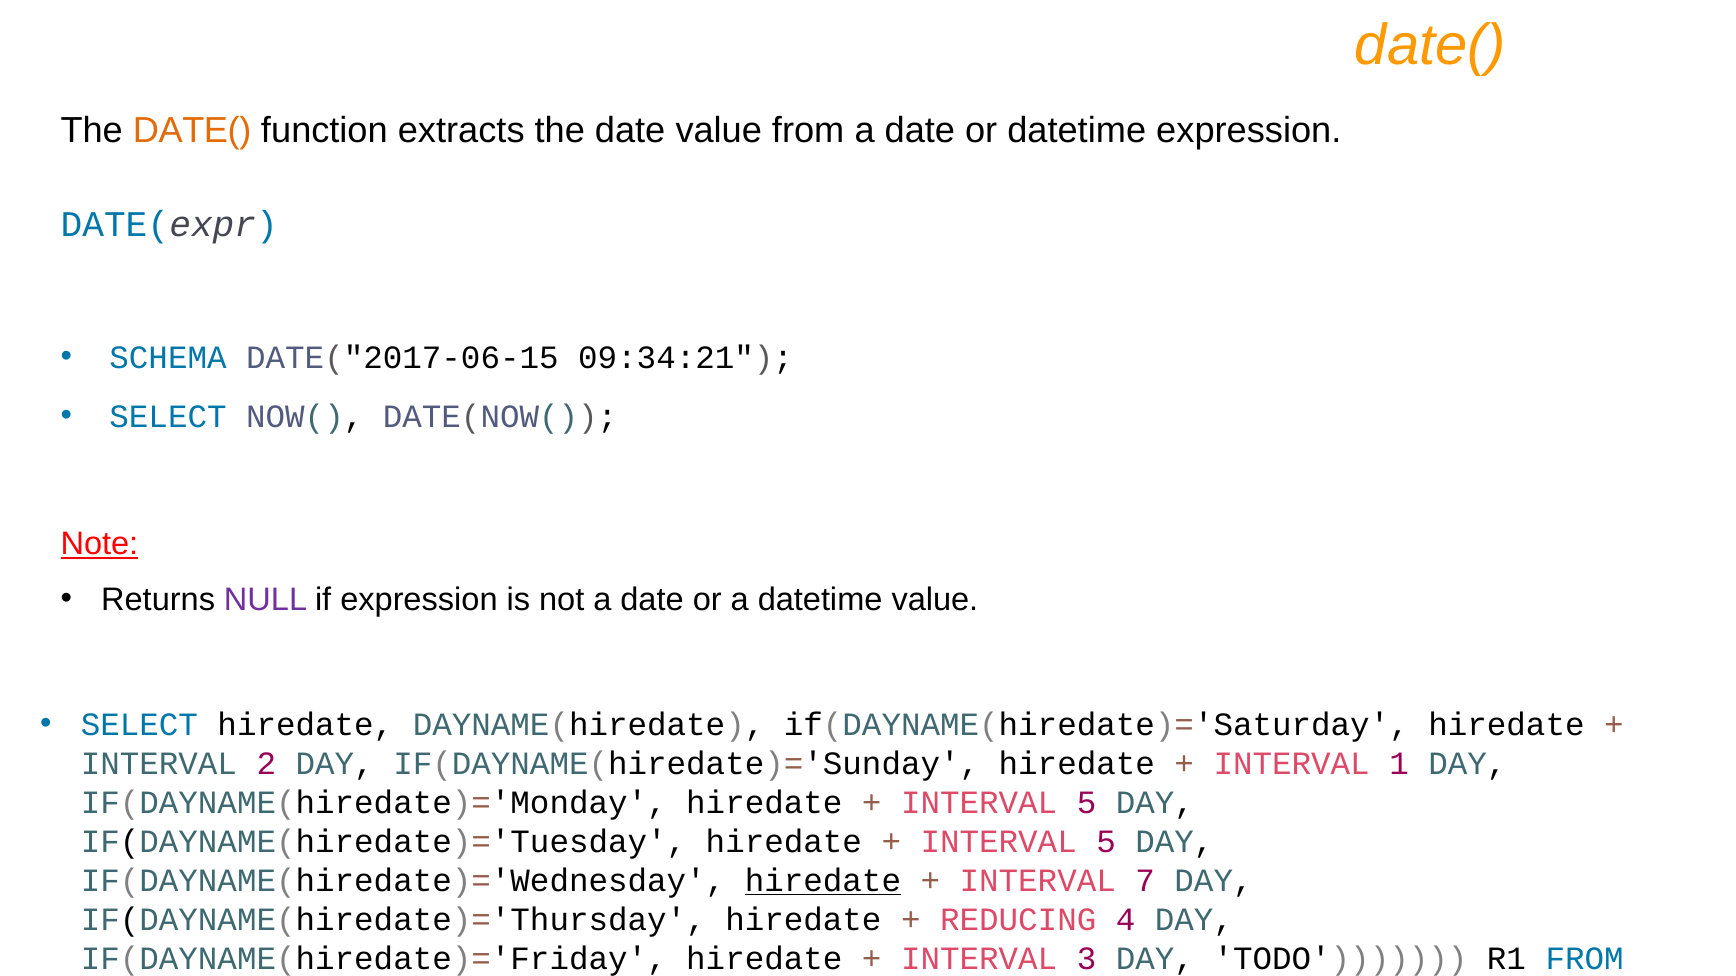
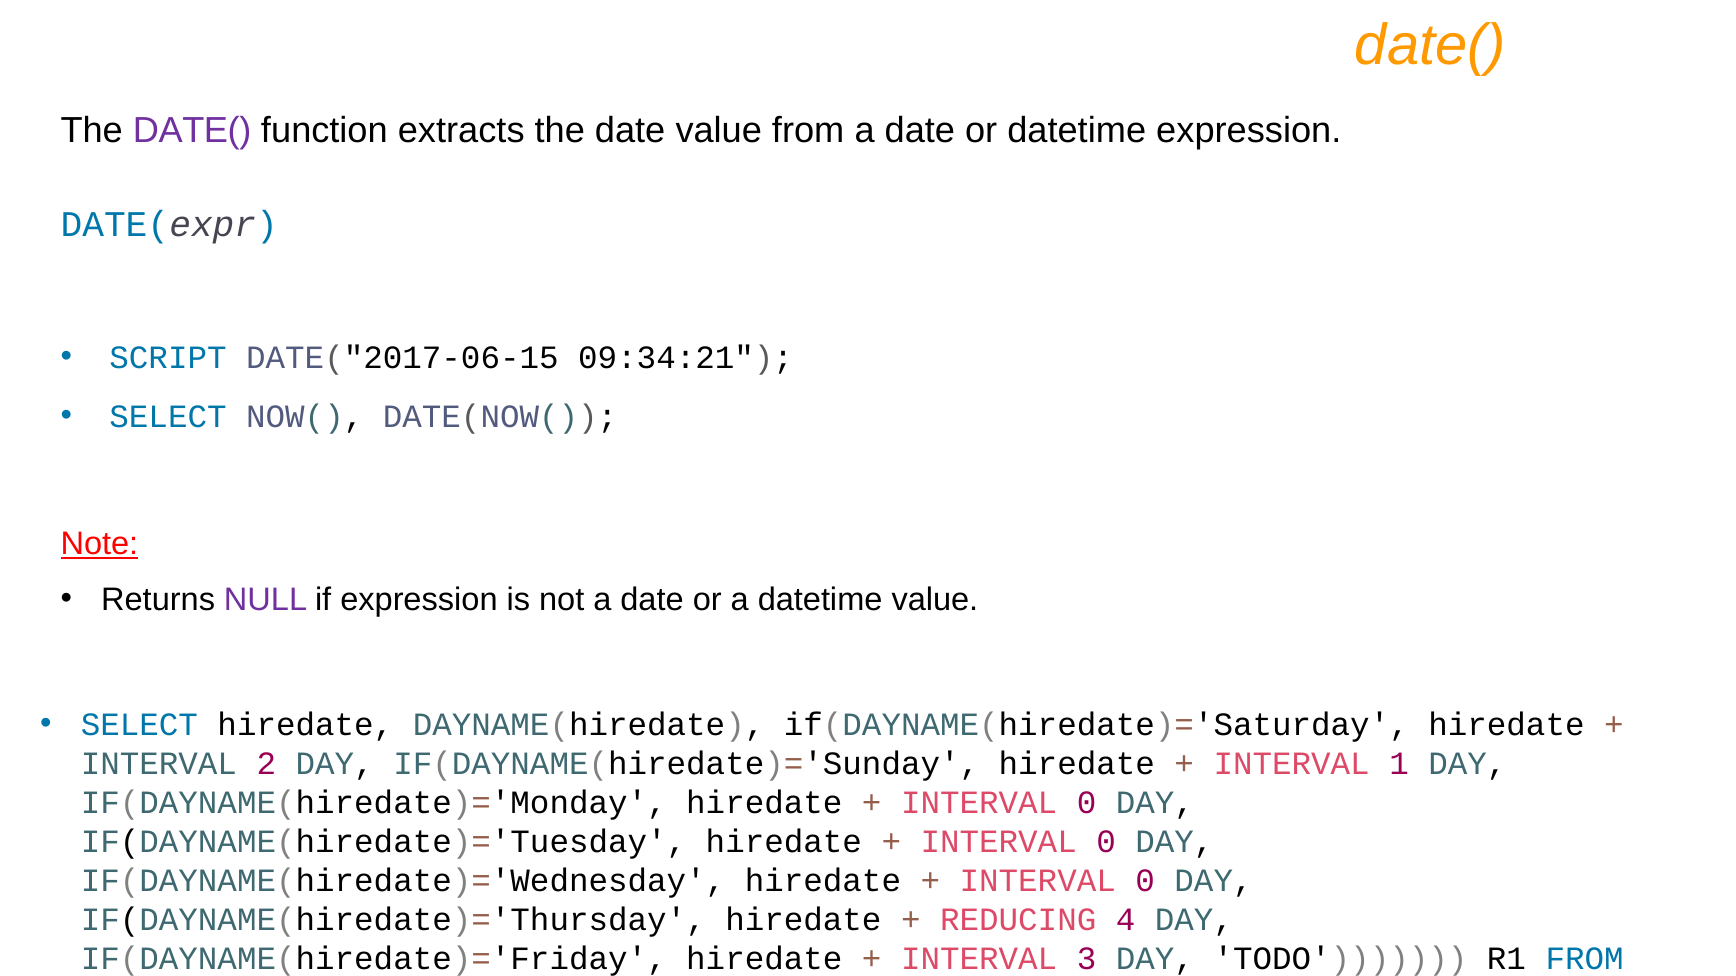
DATE( at (192, 131) colour: orange -> purple
SCHEMA: SCHEMA -> SCRIPT
5 at (1087, 803): 5 -> 0
5 at (1106, 842): 5 -> 0
hiredate at (823, 881) underline: present -> none
7 at (1145, 881): 7 -> 0
